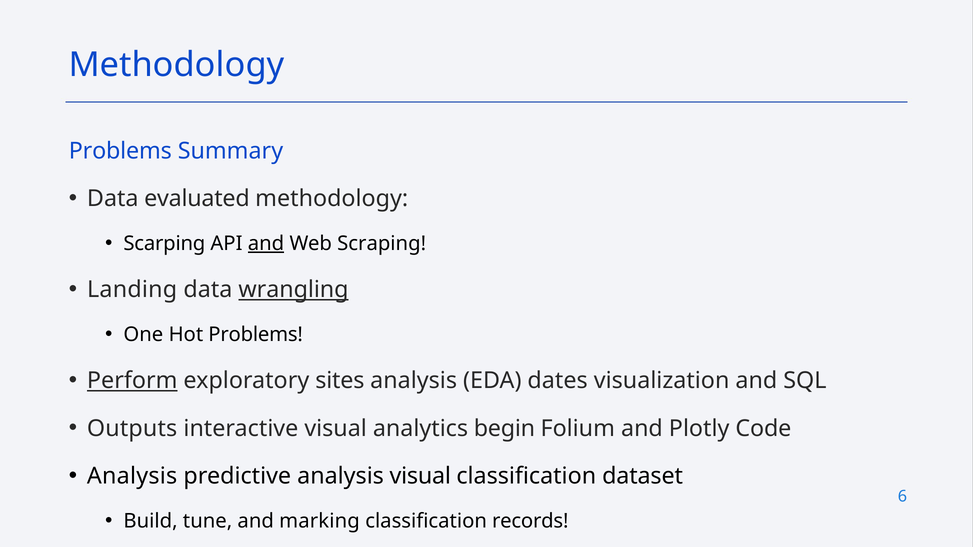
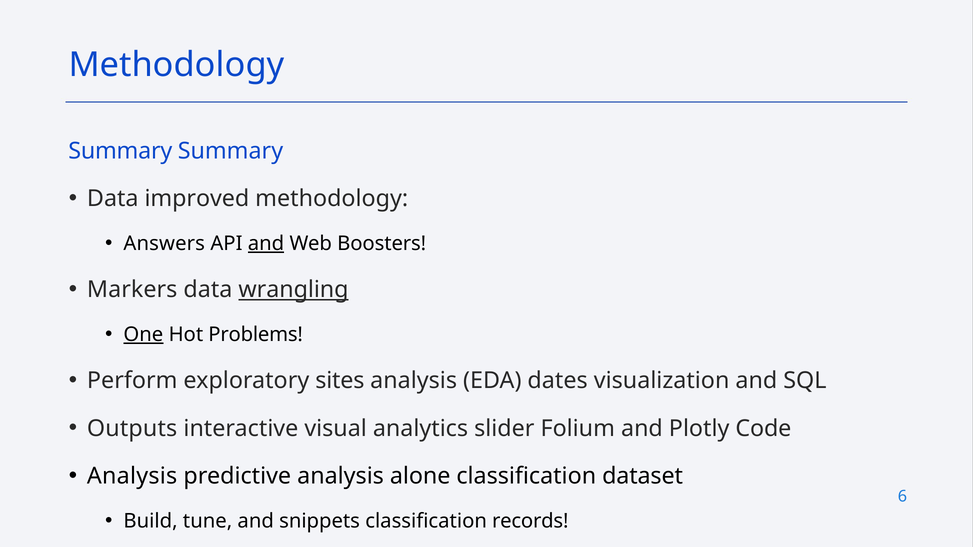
Problems at (120, 151): Problems -> Summary
evaluated: evaluated -> improved
Scarping: Scarping -> Answers
Scraping: Scraping -> Boosters
Landing: Landing -> Markers
One underline: none -> present
Perform underline: present -> none
begin: begin -> slider
analysis visual: visual -> alone
marking: marking -> snippets
